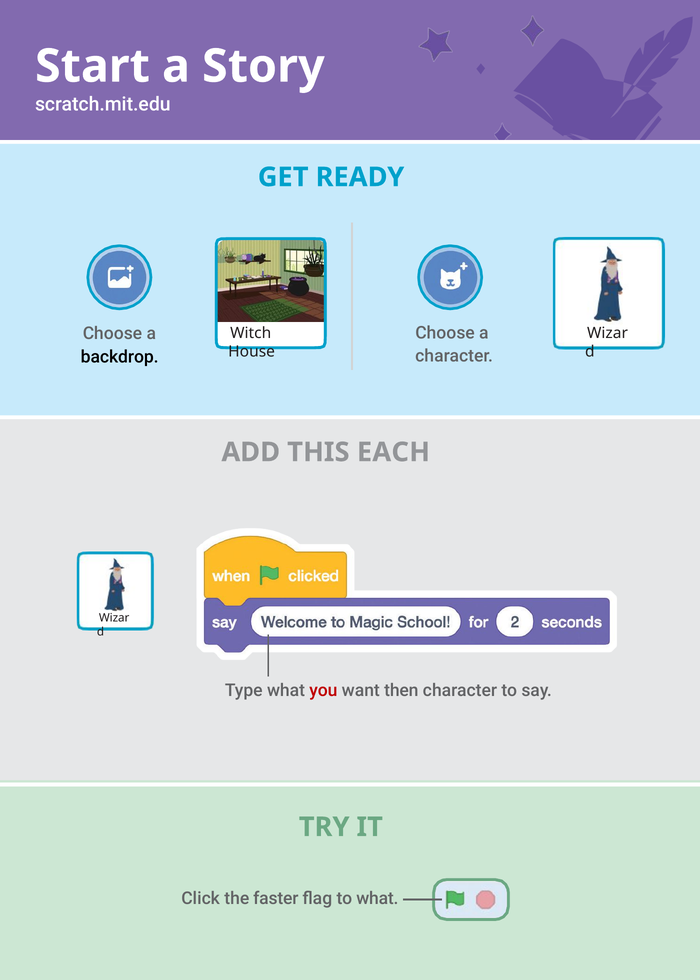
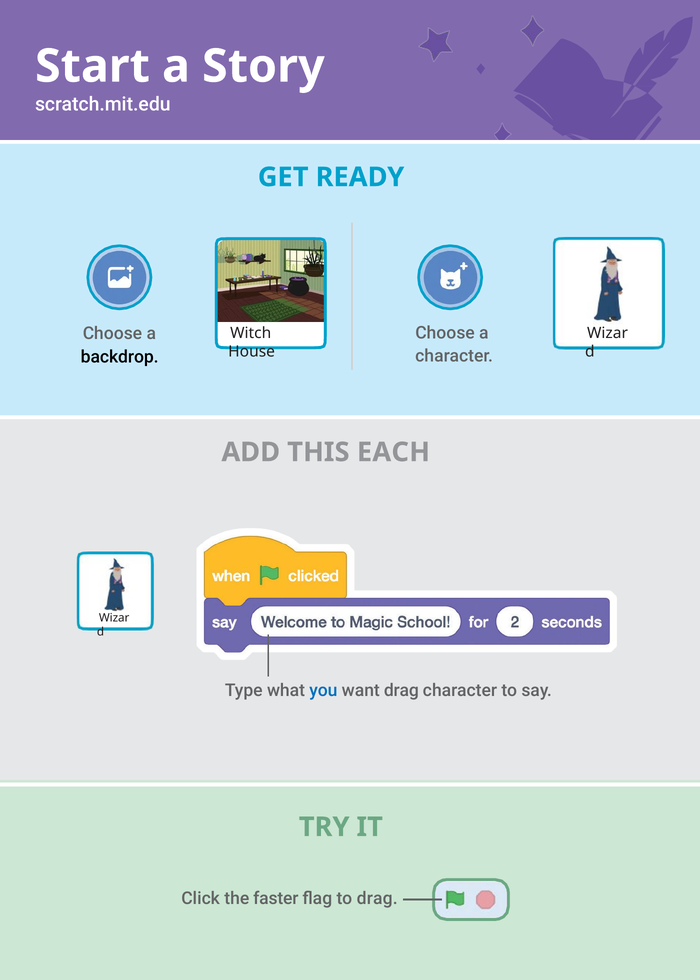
you colour: red -> blue
want then: then -> drag
to what: what -> drag
